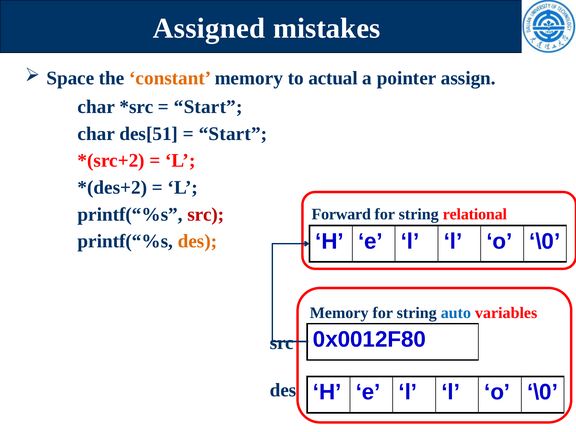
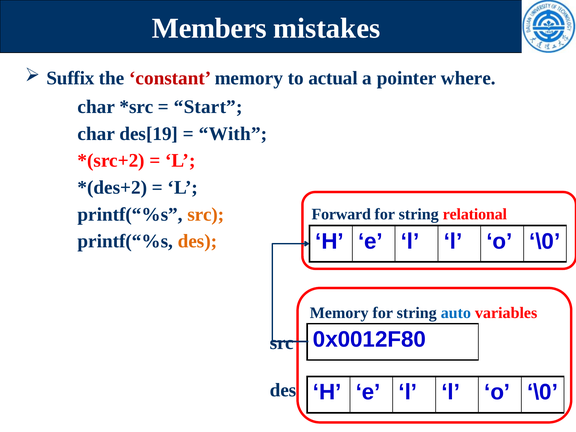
Assigned: Assigned -> Members
Space: Space -> Suffix
constant colour: orange -> red
assign: assign -> where
des[51: des[51 -> des[19
Start at (233, 134): Start -> With
src at (206, 214) colour: red -> orange
